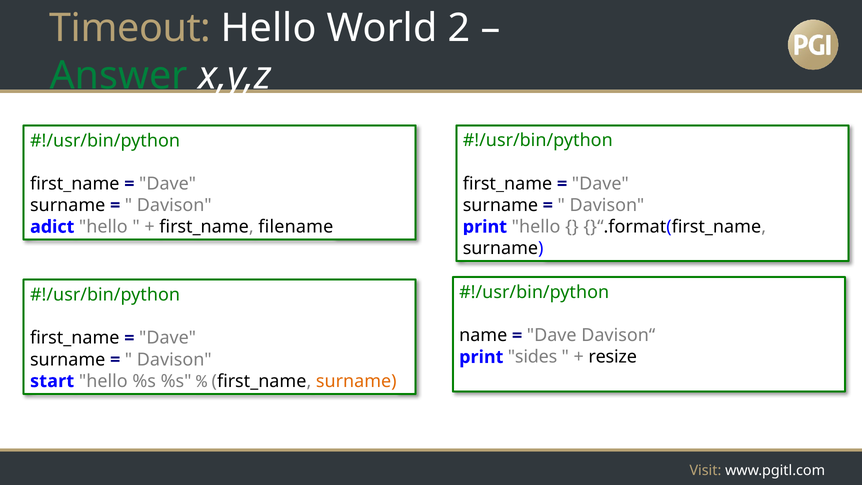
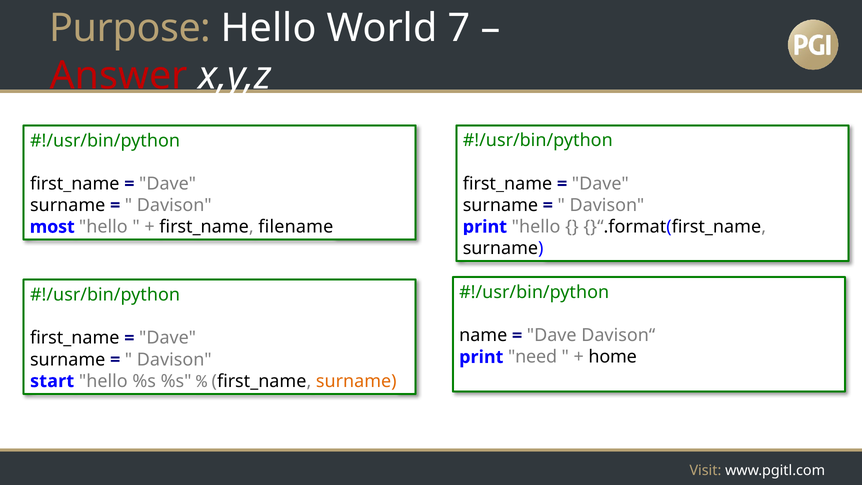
Timeout: Timeout -> Purpose
2: 2 -> 7
Answer colour: green -> red
adict: adict -> most
sides: sides -> need
resize: resize -> home
